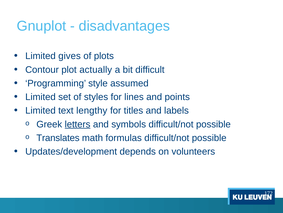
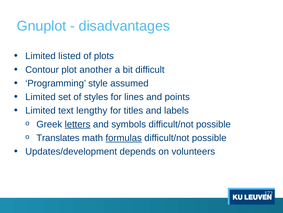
gives: gives -> listed
actually: actually -> another
formulas underline: none -> present
